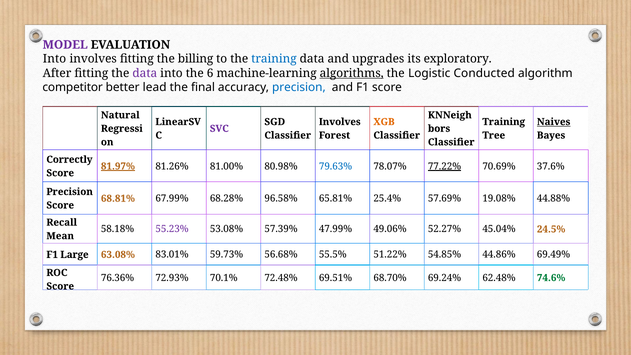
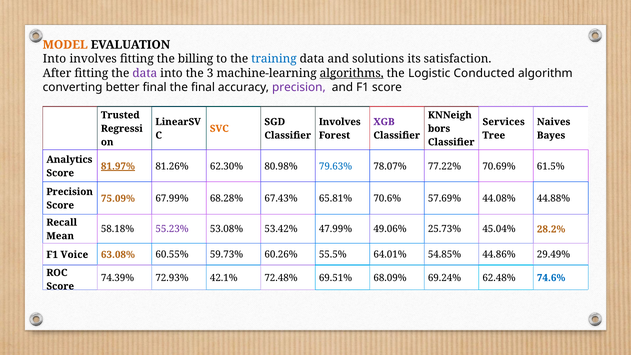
MODEL colour: purple -> orange
upgrades: upgrades -> solutions
exploratory: exploratory -> satisfaction
6: 6 -> 3
competitor: competitor -> converting
better lead: lead -> final
precision at (299, 87) colour: blue -> purple
Natural: Natural -> Trusted
XGB colour: orange -> purple
Training at (504, 122): Training -> Services
Naives underline: present -> none
SVC colour: purple -> orange
Correctly: Correctly -> Analytics
81.00%: 81.00% -> 62.30%
77.22% underline: present -> none
37.6%: 37.6% -> 61.5%
68.81%: 68.81% -> 75.09%
96.58%: 96.58% -> 67.43%
25.4%: 25.4% -> 70.6%
19.08%: 19.08% -> 44.08%
57.39%: 57.39% -> 53.42%
52.27%: 52.27% -> 25.73%
24.5%: 24.5% -> 28.2%
Large: Large -> Voice
83.01%: 83.01% -> 60.55%
56.68%: 56.68% -> 60.26%
51.22%: 51.22% -> 64.01%
69.49%: 69.49% -> 29.49%
76.36%: 76.36% -> 74.39%
70.1%: 70.1% -> 42.1%
68.70%: 68.70% -> 68.09%
74.6% colour: green -> blue
